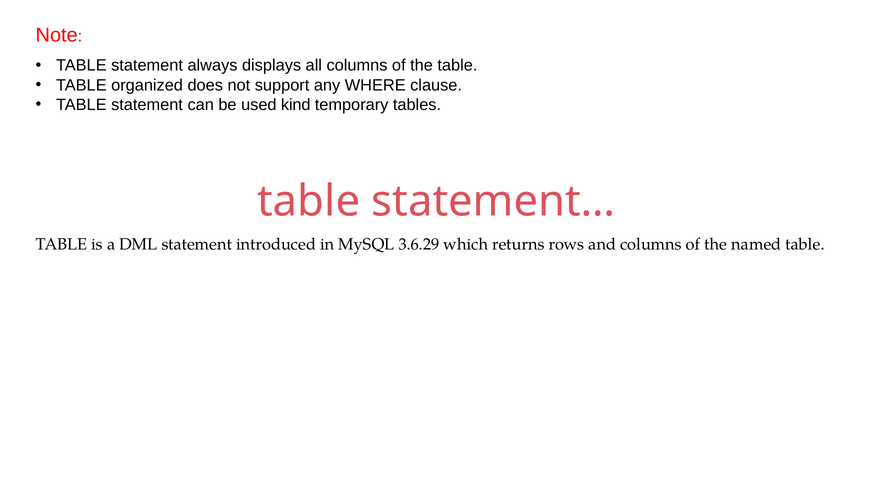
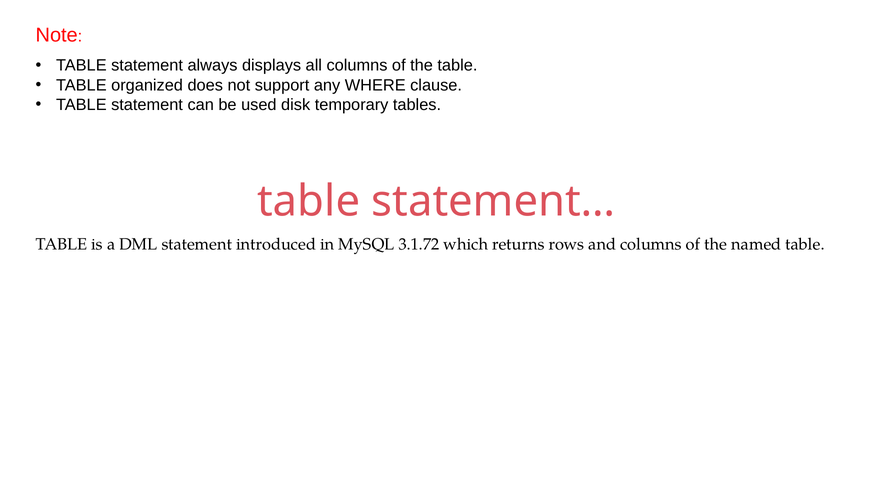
kind: kind -> disk
3.6.29: 3.6.29 -> 3.1.72
